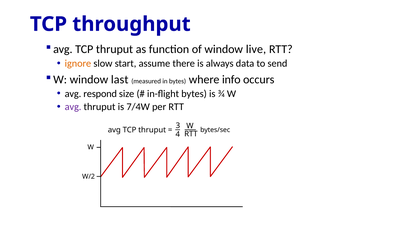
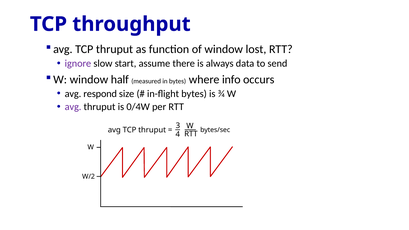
live: live -> lost
ignore colour: orange -> purple
last: last -> half
7/4W: 7/4W -> 0/4W
